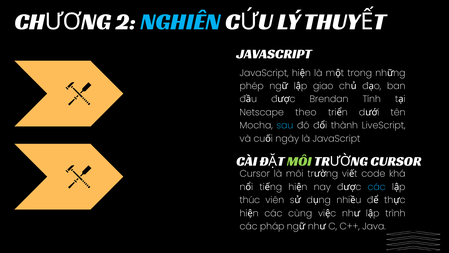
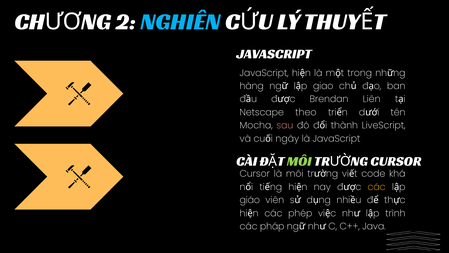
phép: phép -> hàng
Tính: Tính -> Liên
sau colour: light blue -> pink
các at (377, 187) colour: light blue -> yellow
thúc: thúc -> giáo
cùng: cùng -> phép
